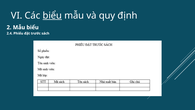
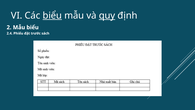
quy underline: none -> present
